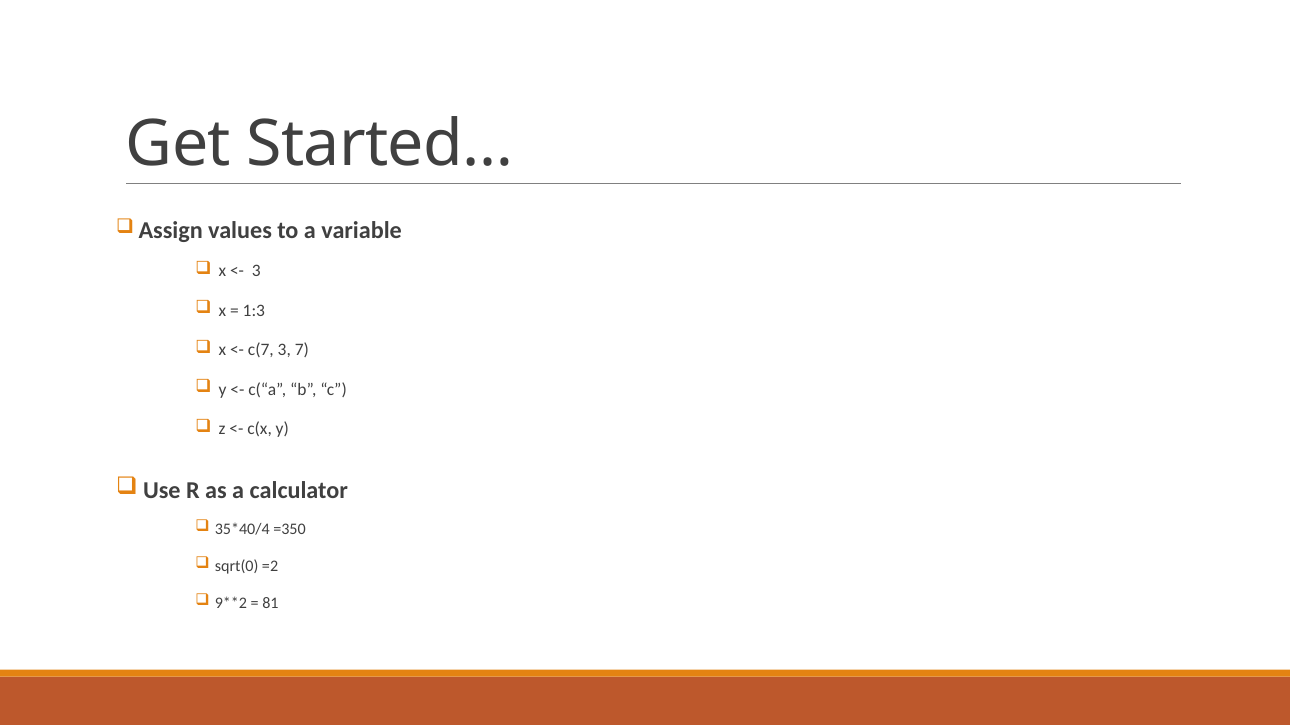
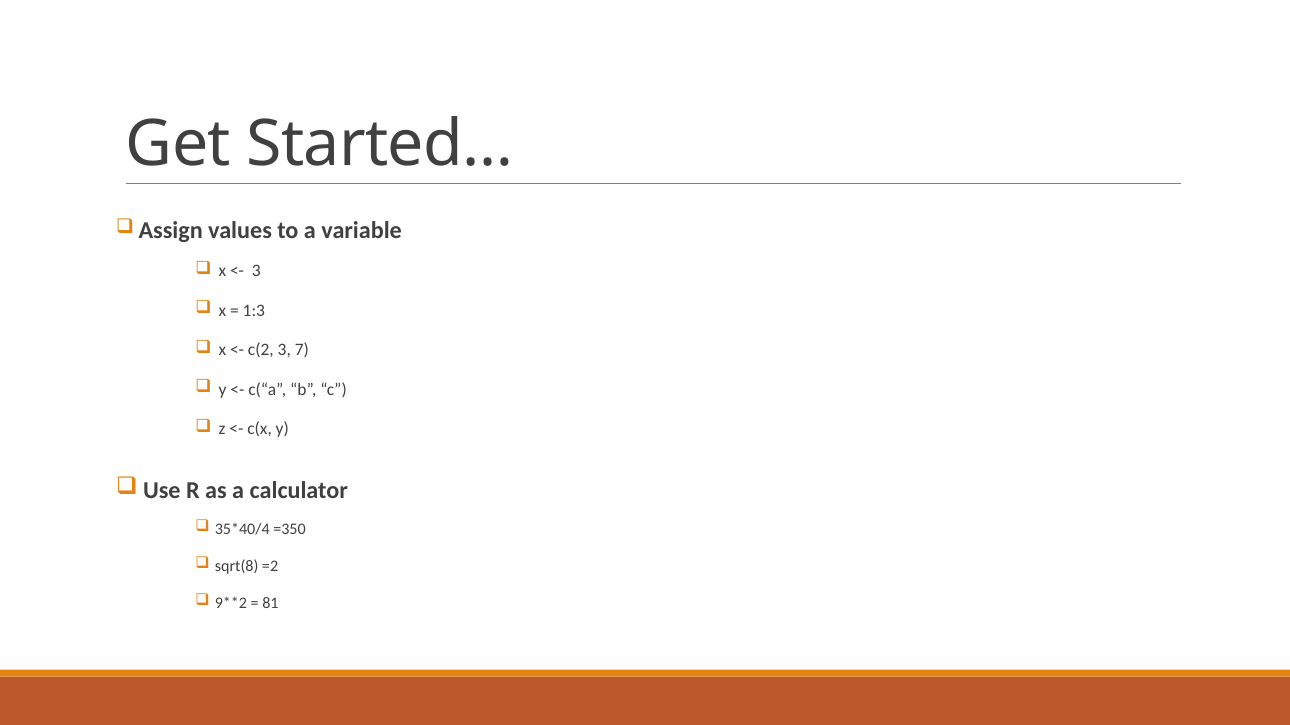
c(7: c(7 -> c(2
sqrt(0: sqrt(0 -> sqrt(8
